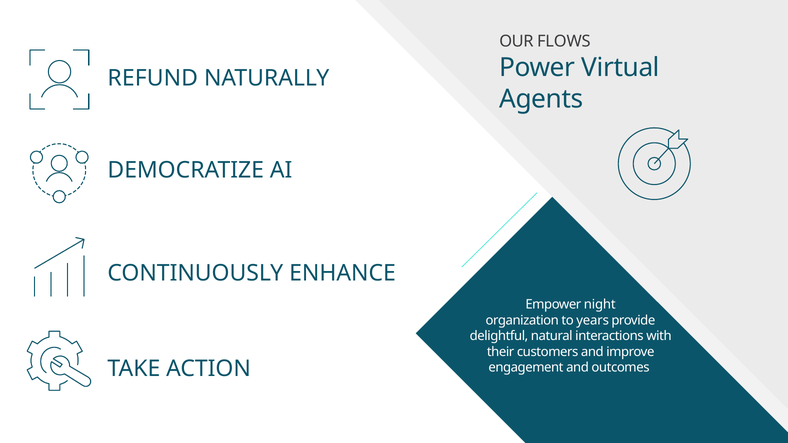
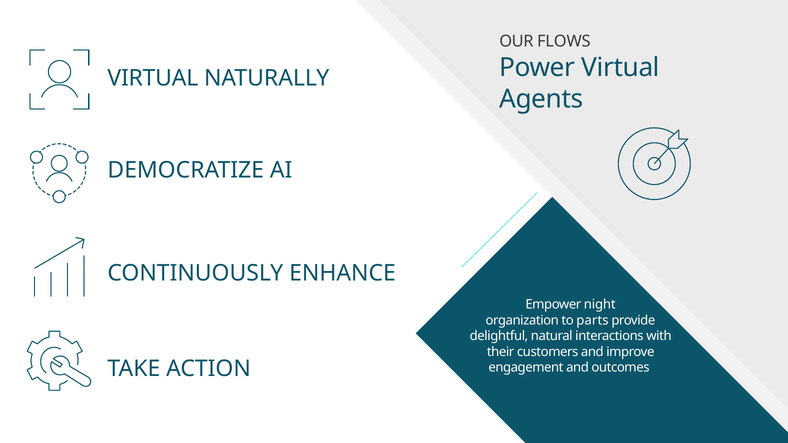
REFUND at (153, 78): REFUND -> VIRTUAL
years: years -> parts
